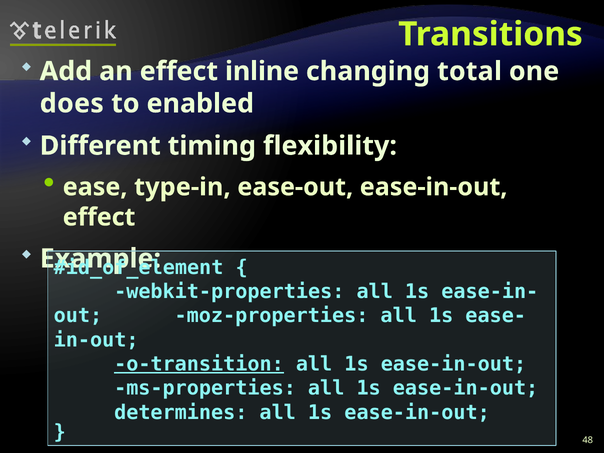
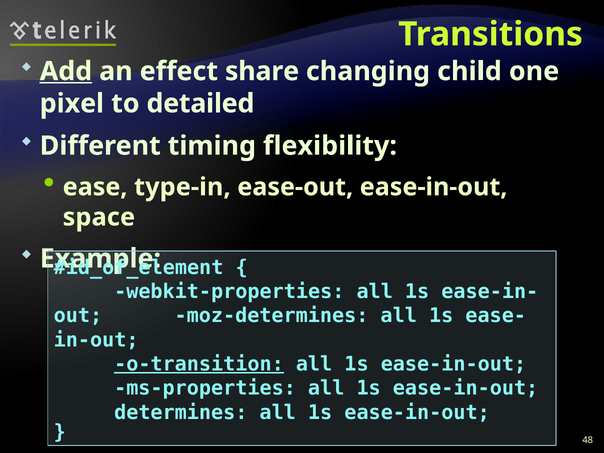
Add underline: none -> present
inline: inline -> share
total: total -> child
does: does -> pixel
enabled: enabled -> detailed
effect at (99, 217): effect -> space
moz-properties: moz-properties -> moz-determines
